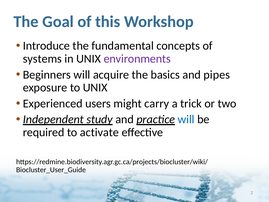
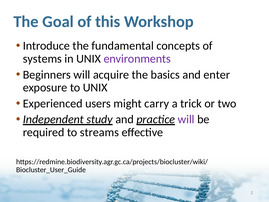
pipes: pipes -> enter
will at (186, 119) colour: blue -> purple
activate: activate -> streams
